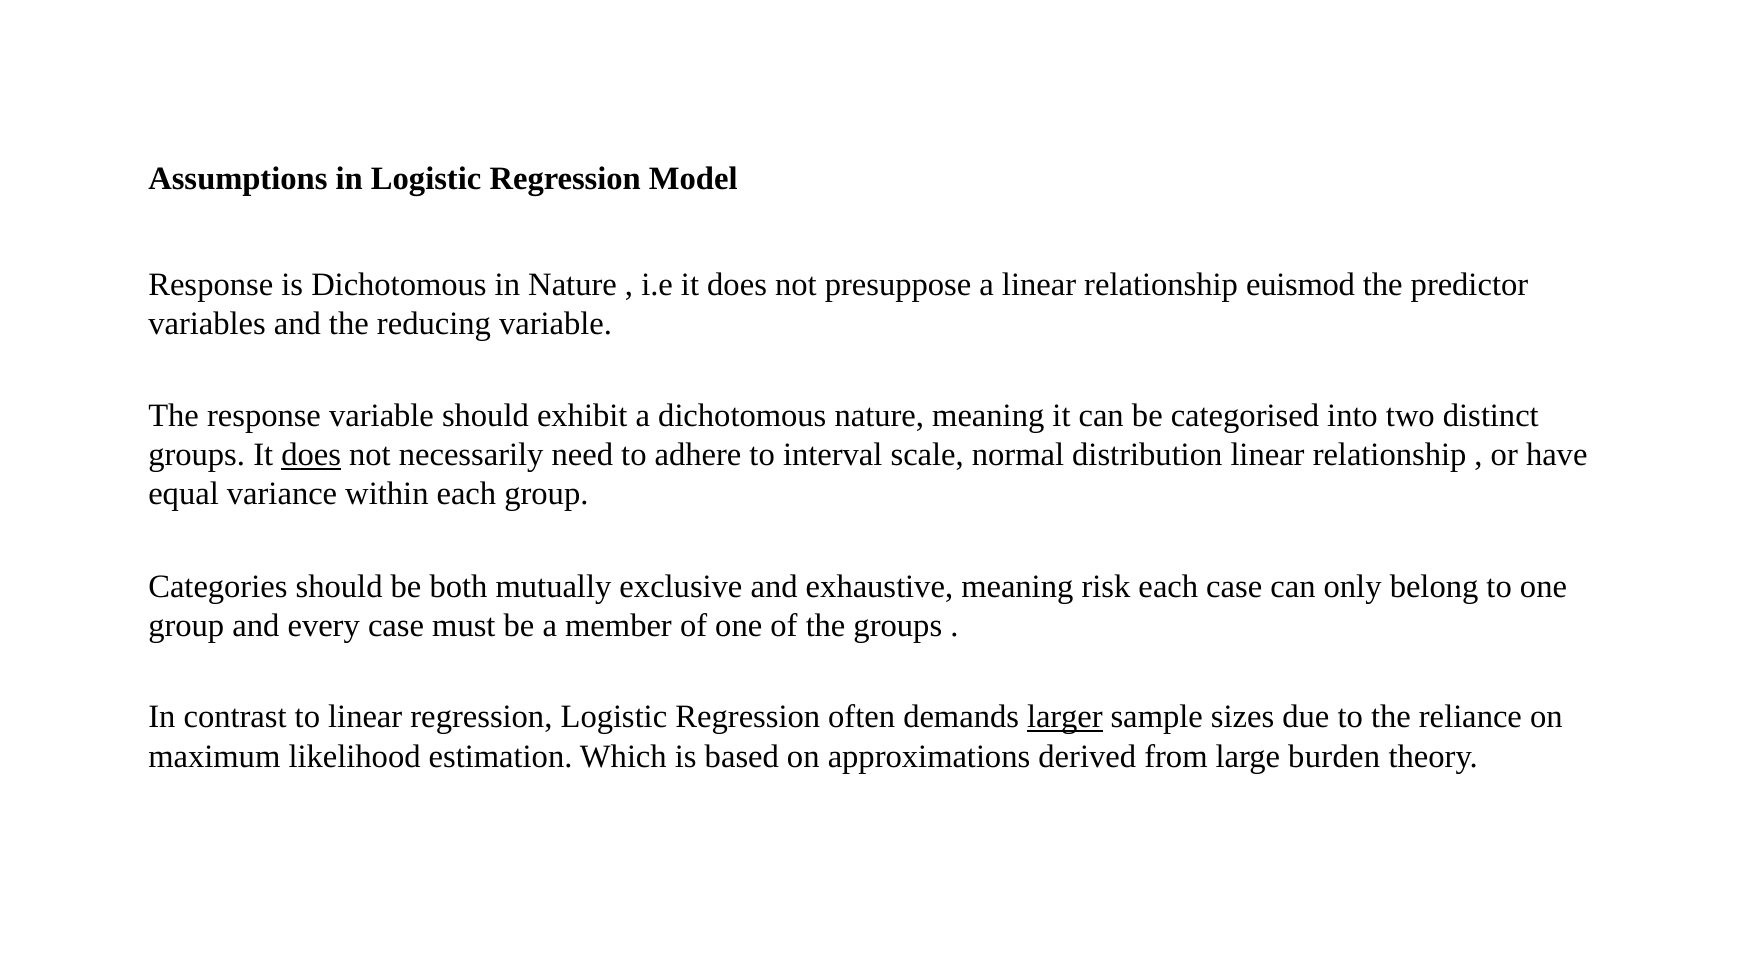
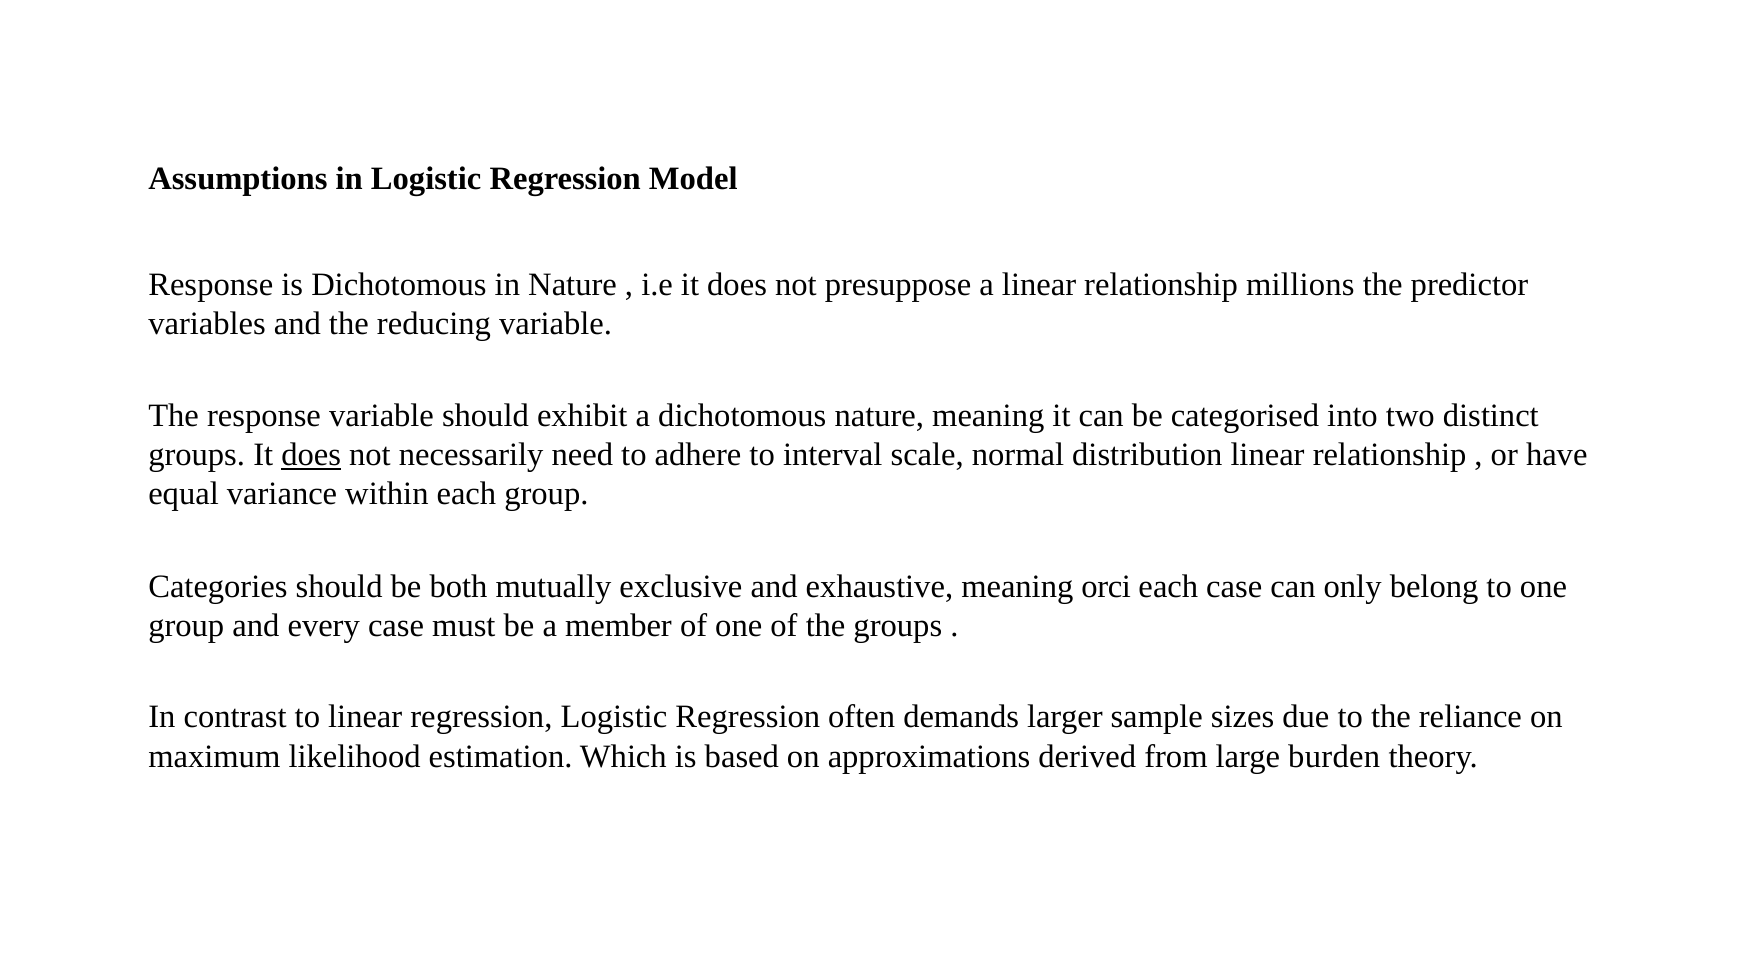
euismod: euismod -> millions
risk: risk -> orci
larger underline: present -> none
